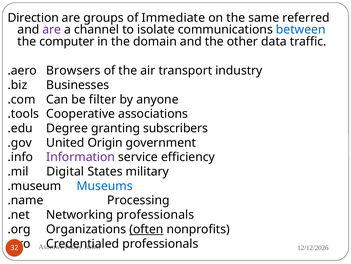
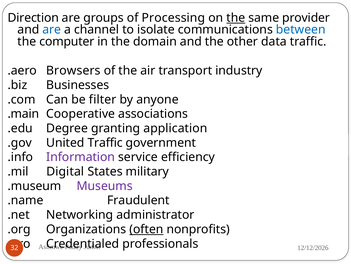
Immediate: Immediate -> Processing
the at (236, 18) underline: none -> present
referred: referred -> provider
are at (52, 30) colour: purple -> blue
.tools: .tools -> .main
subscribers: subscribers -> application
United Origin: Origin -> Traffic
Museums colour: blue -> purple
Processing: Processing -> Fraudulent
Networking professionals: professionals -> administrator
